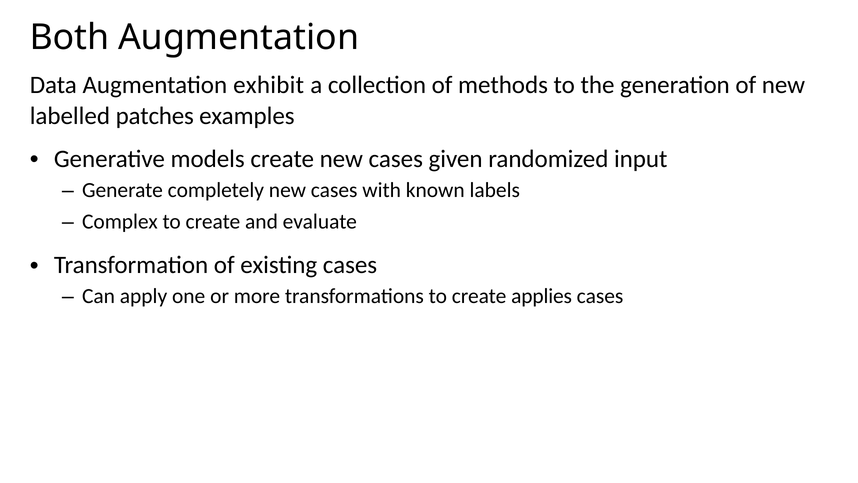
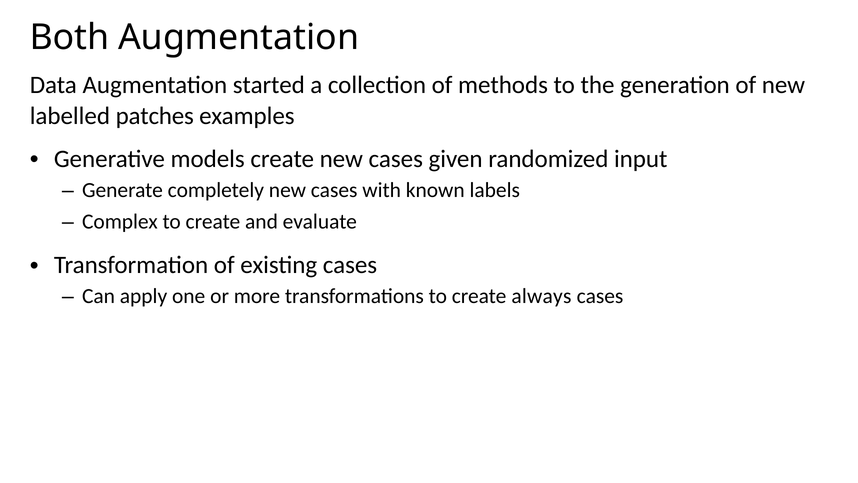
exhibit: exhibit -> started
applies: applies -> always
